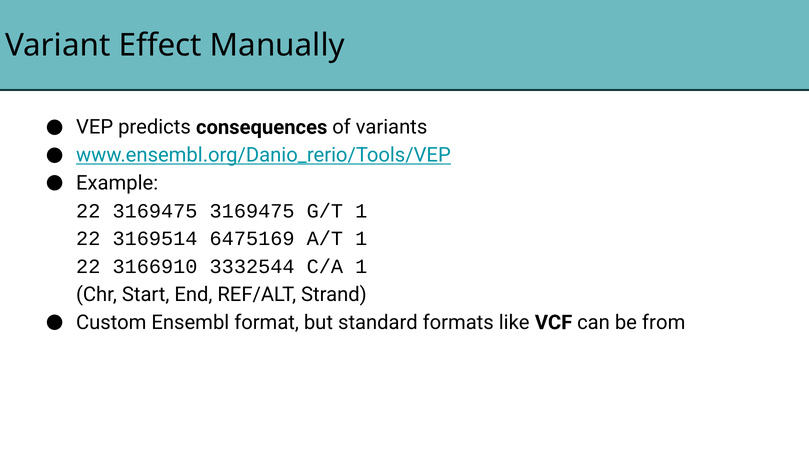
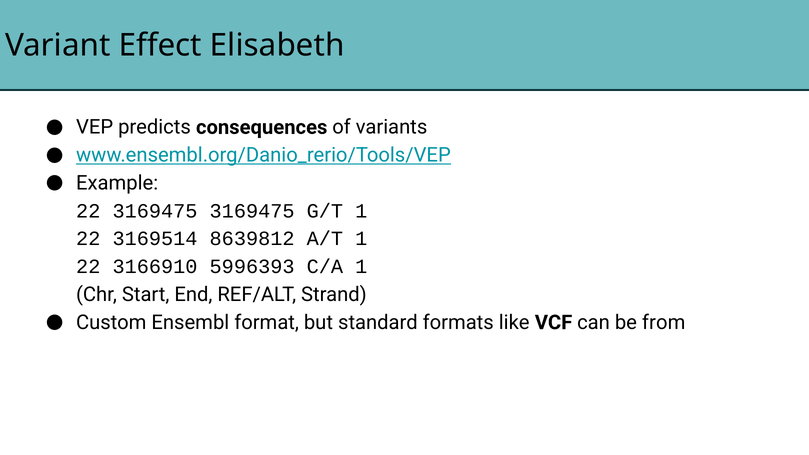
Manually: Manually -> Elisabeth
6475169: 6475169 -> 8639812
3332544: 3332544 -> 5996393
